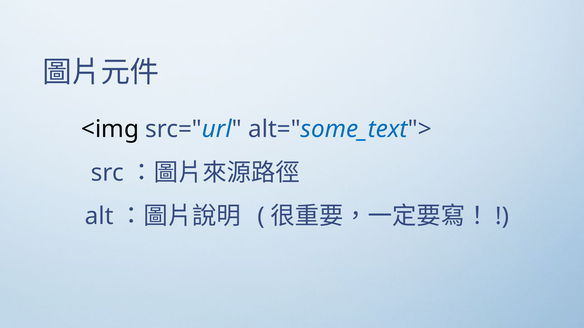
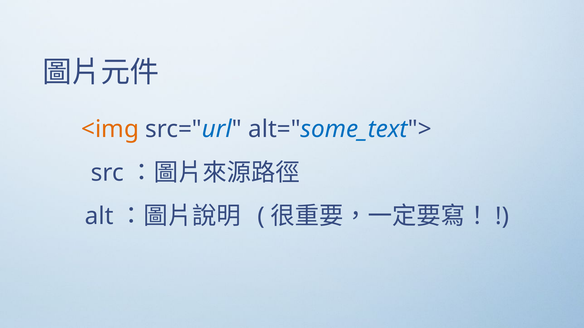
<img colour: black -> orange
